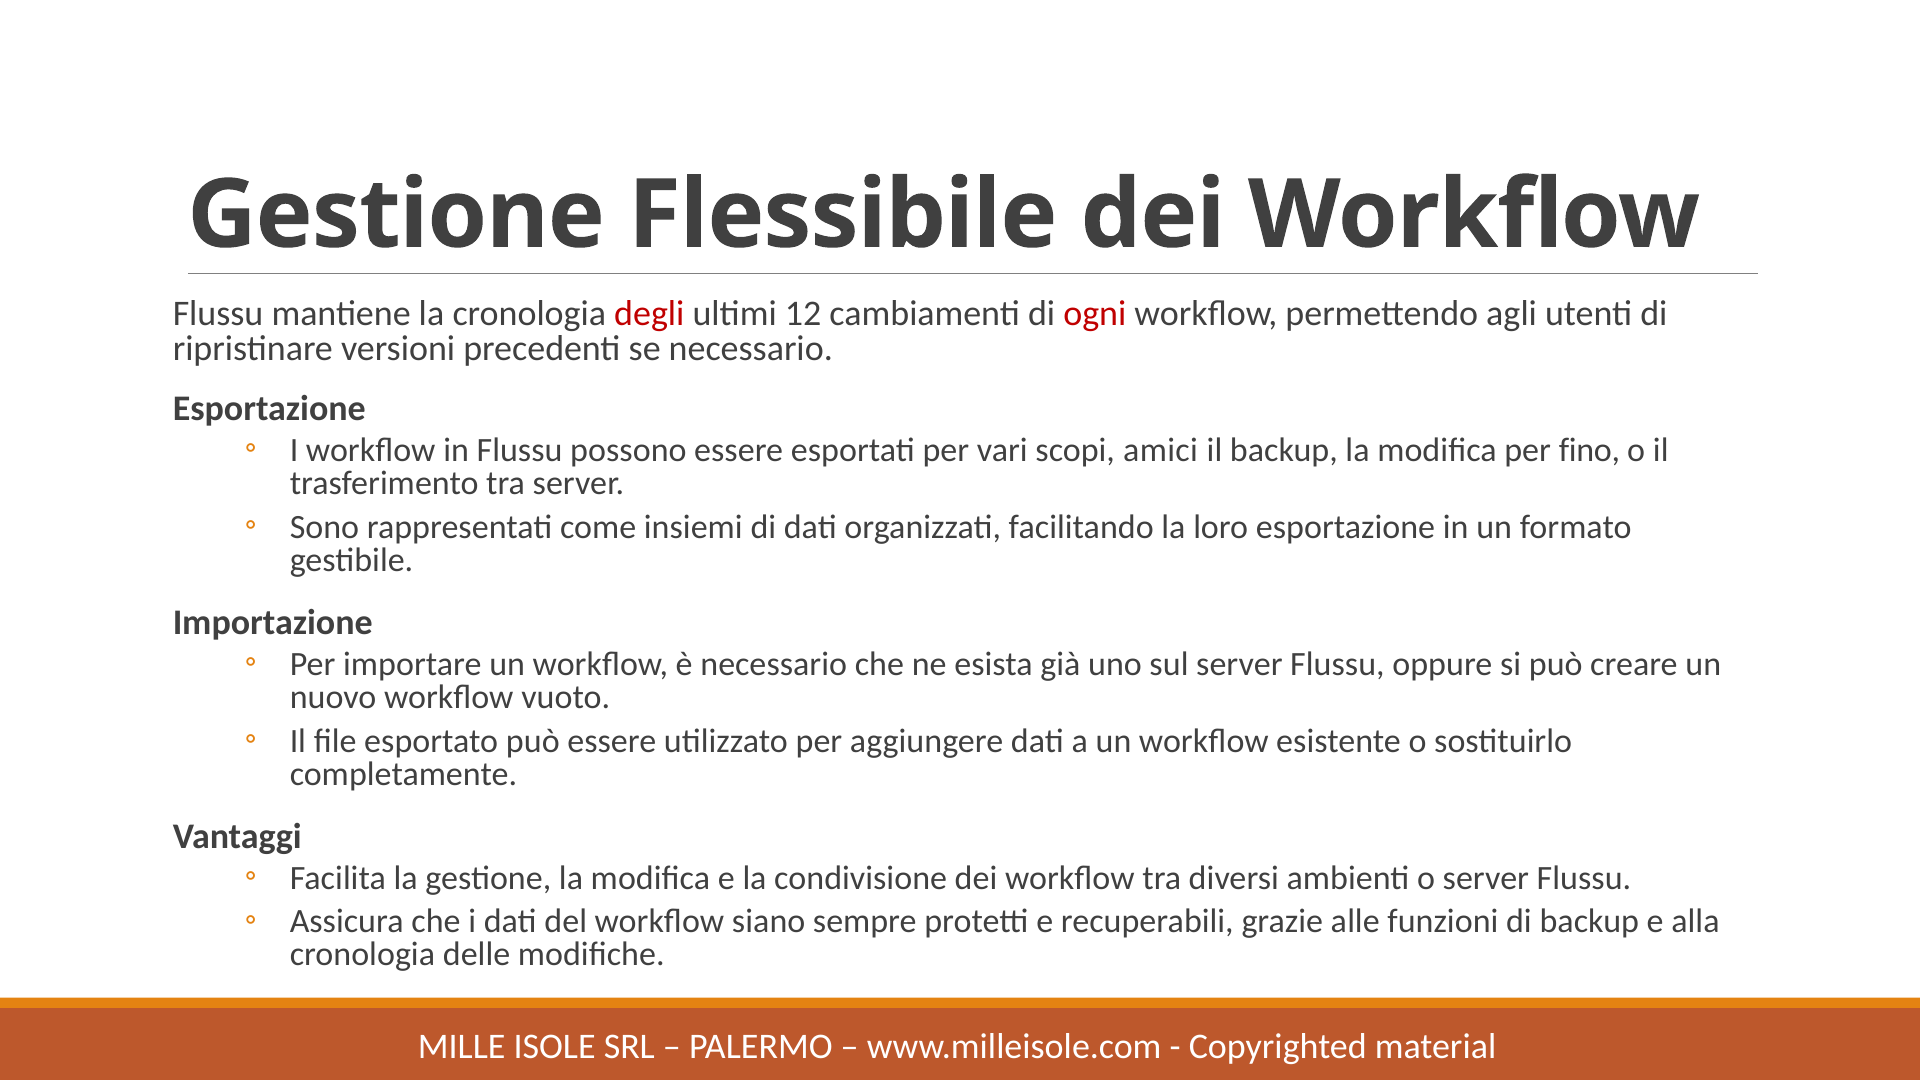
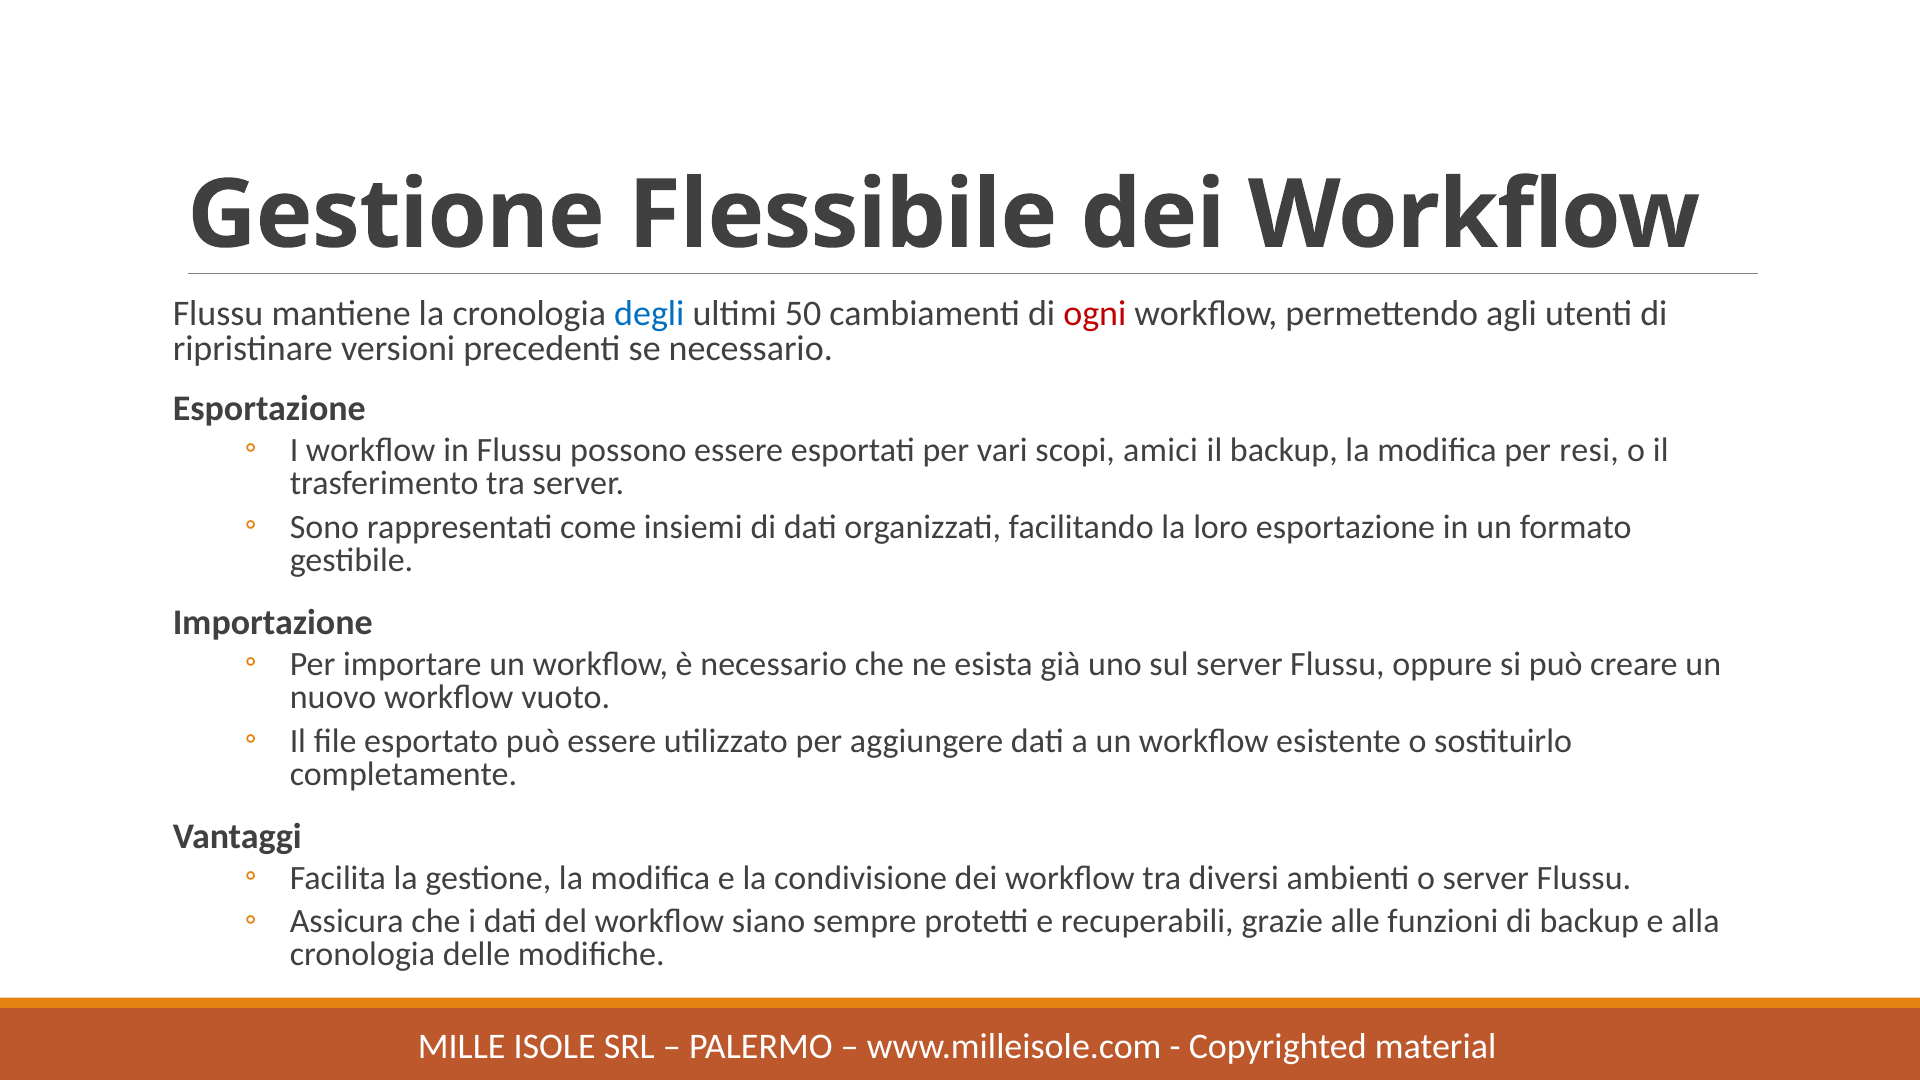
degli colour: red -> blue
12: 12 -> 50
fino: fino -> resi
